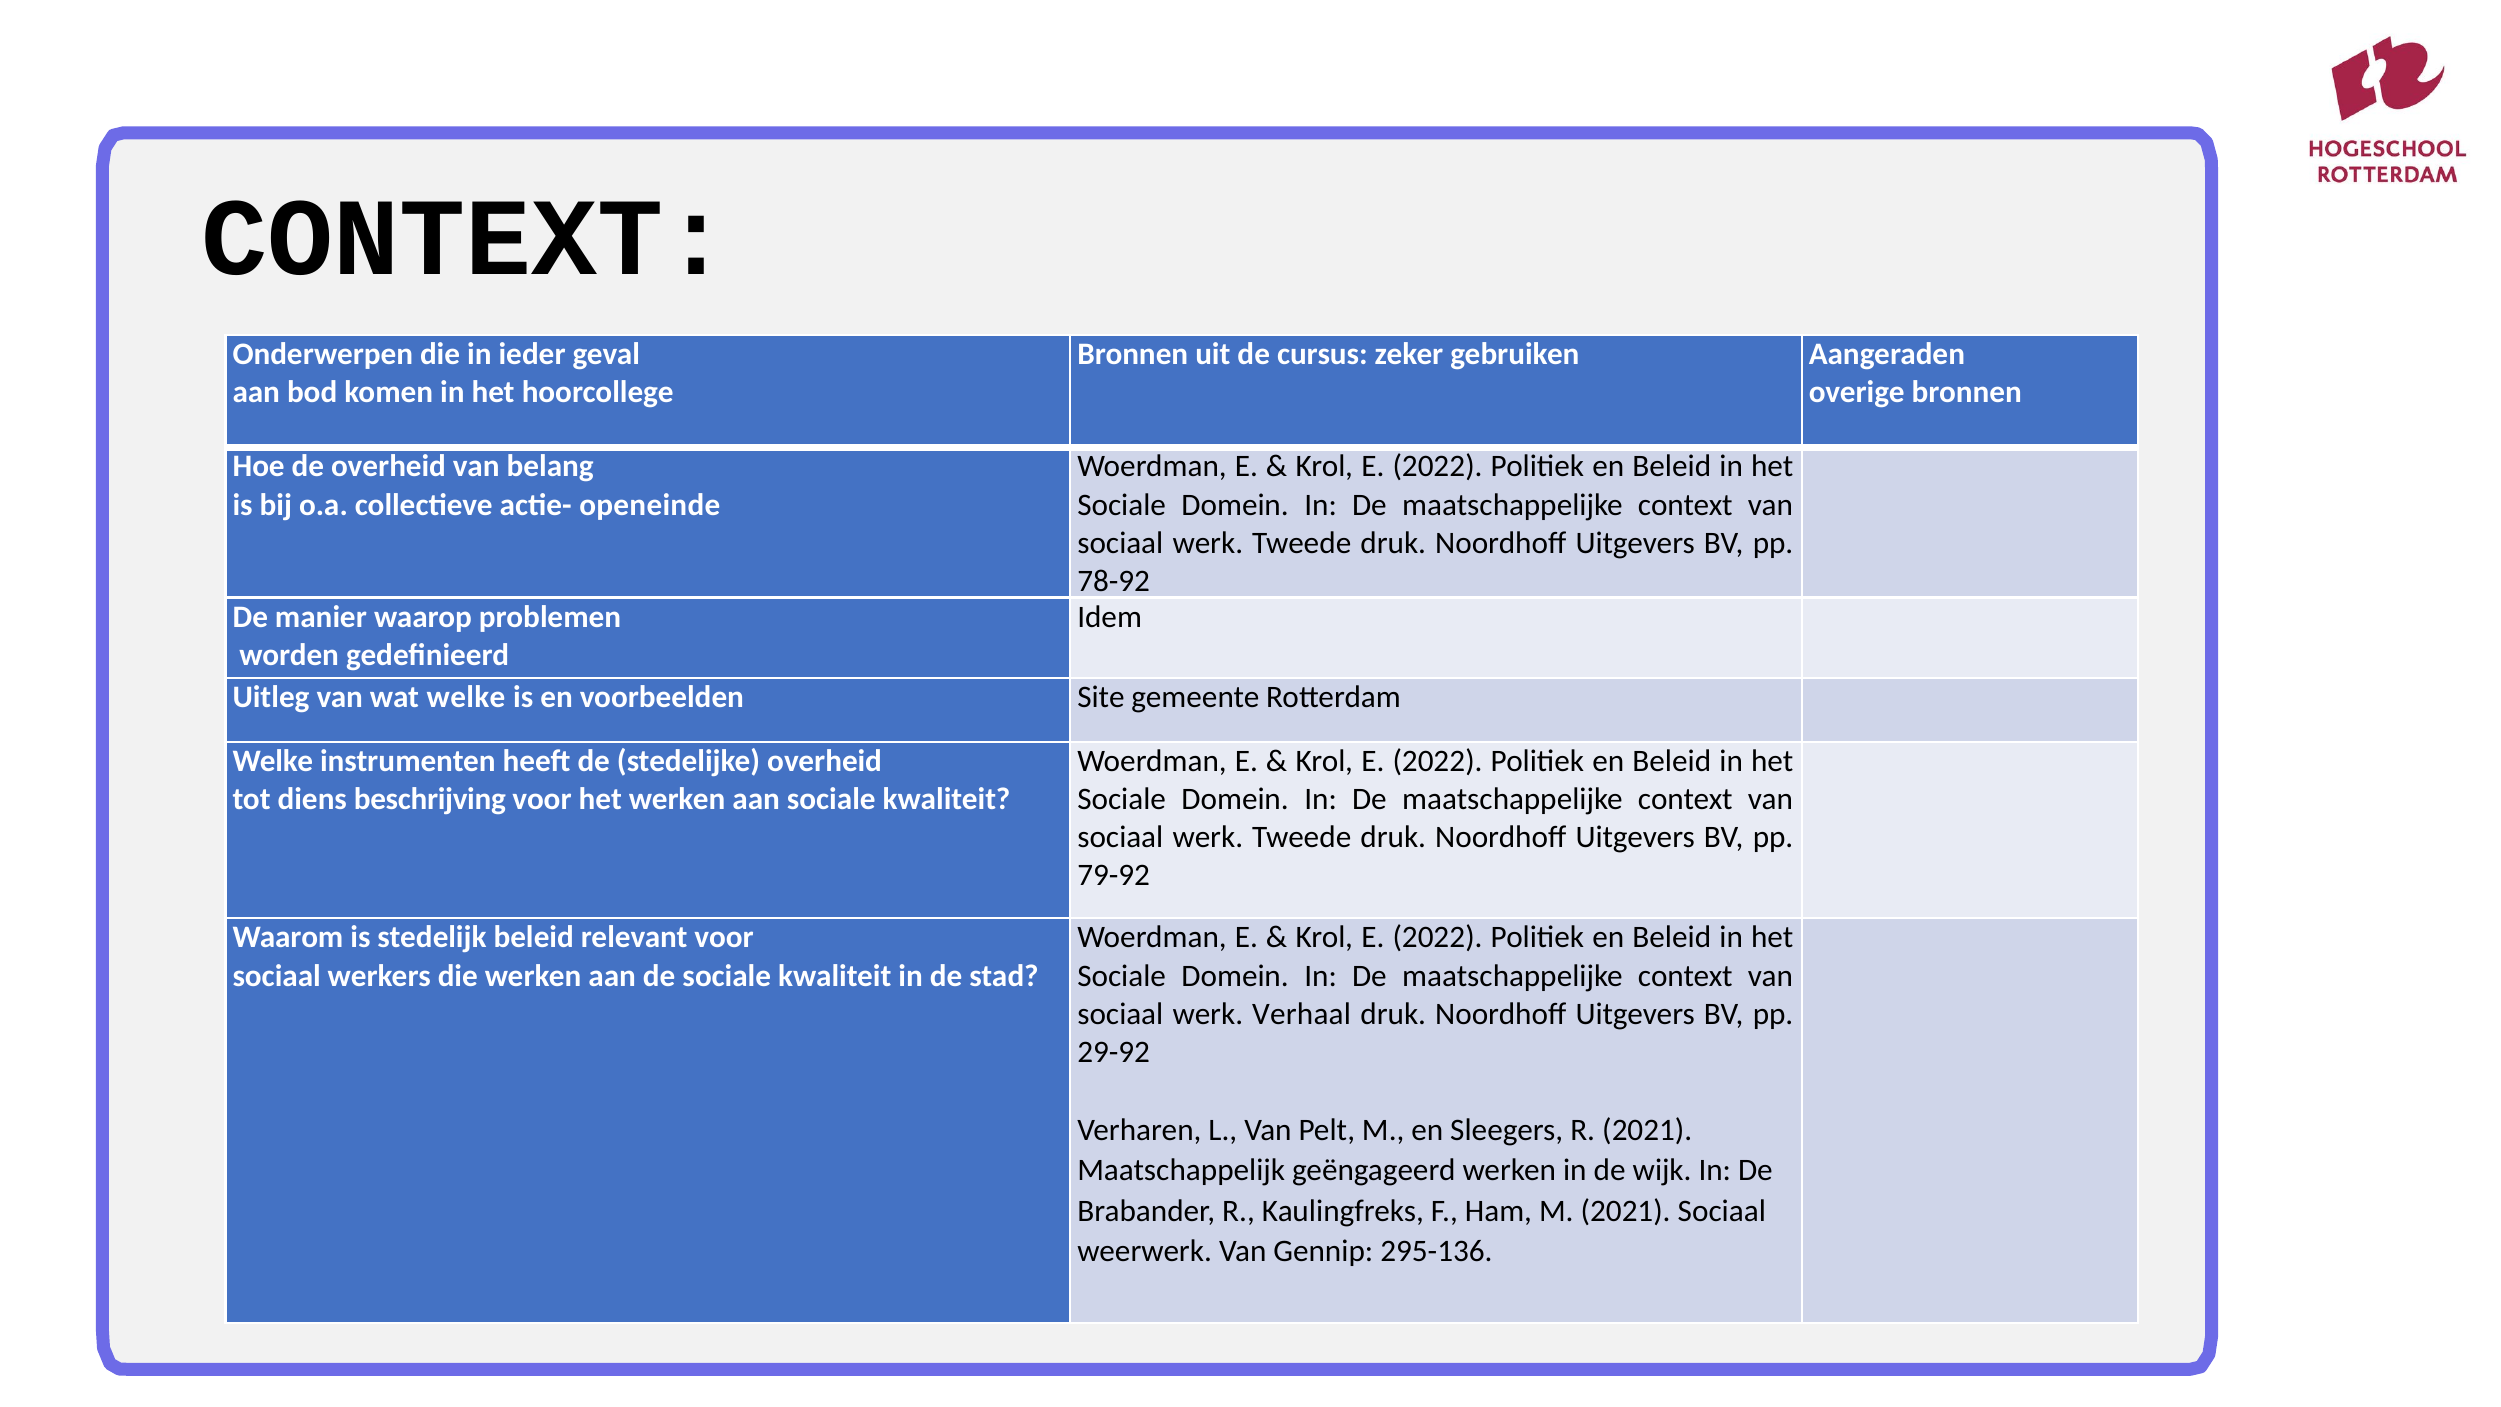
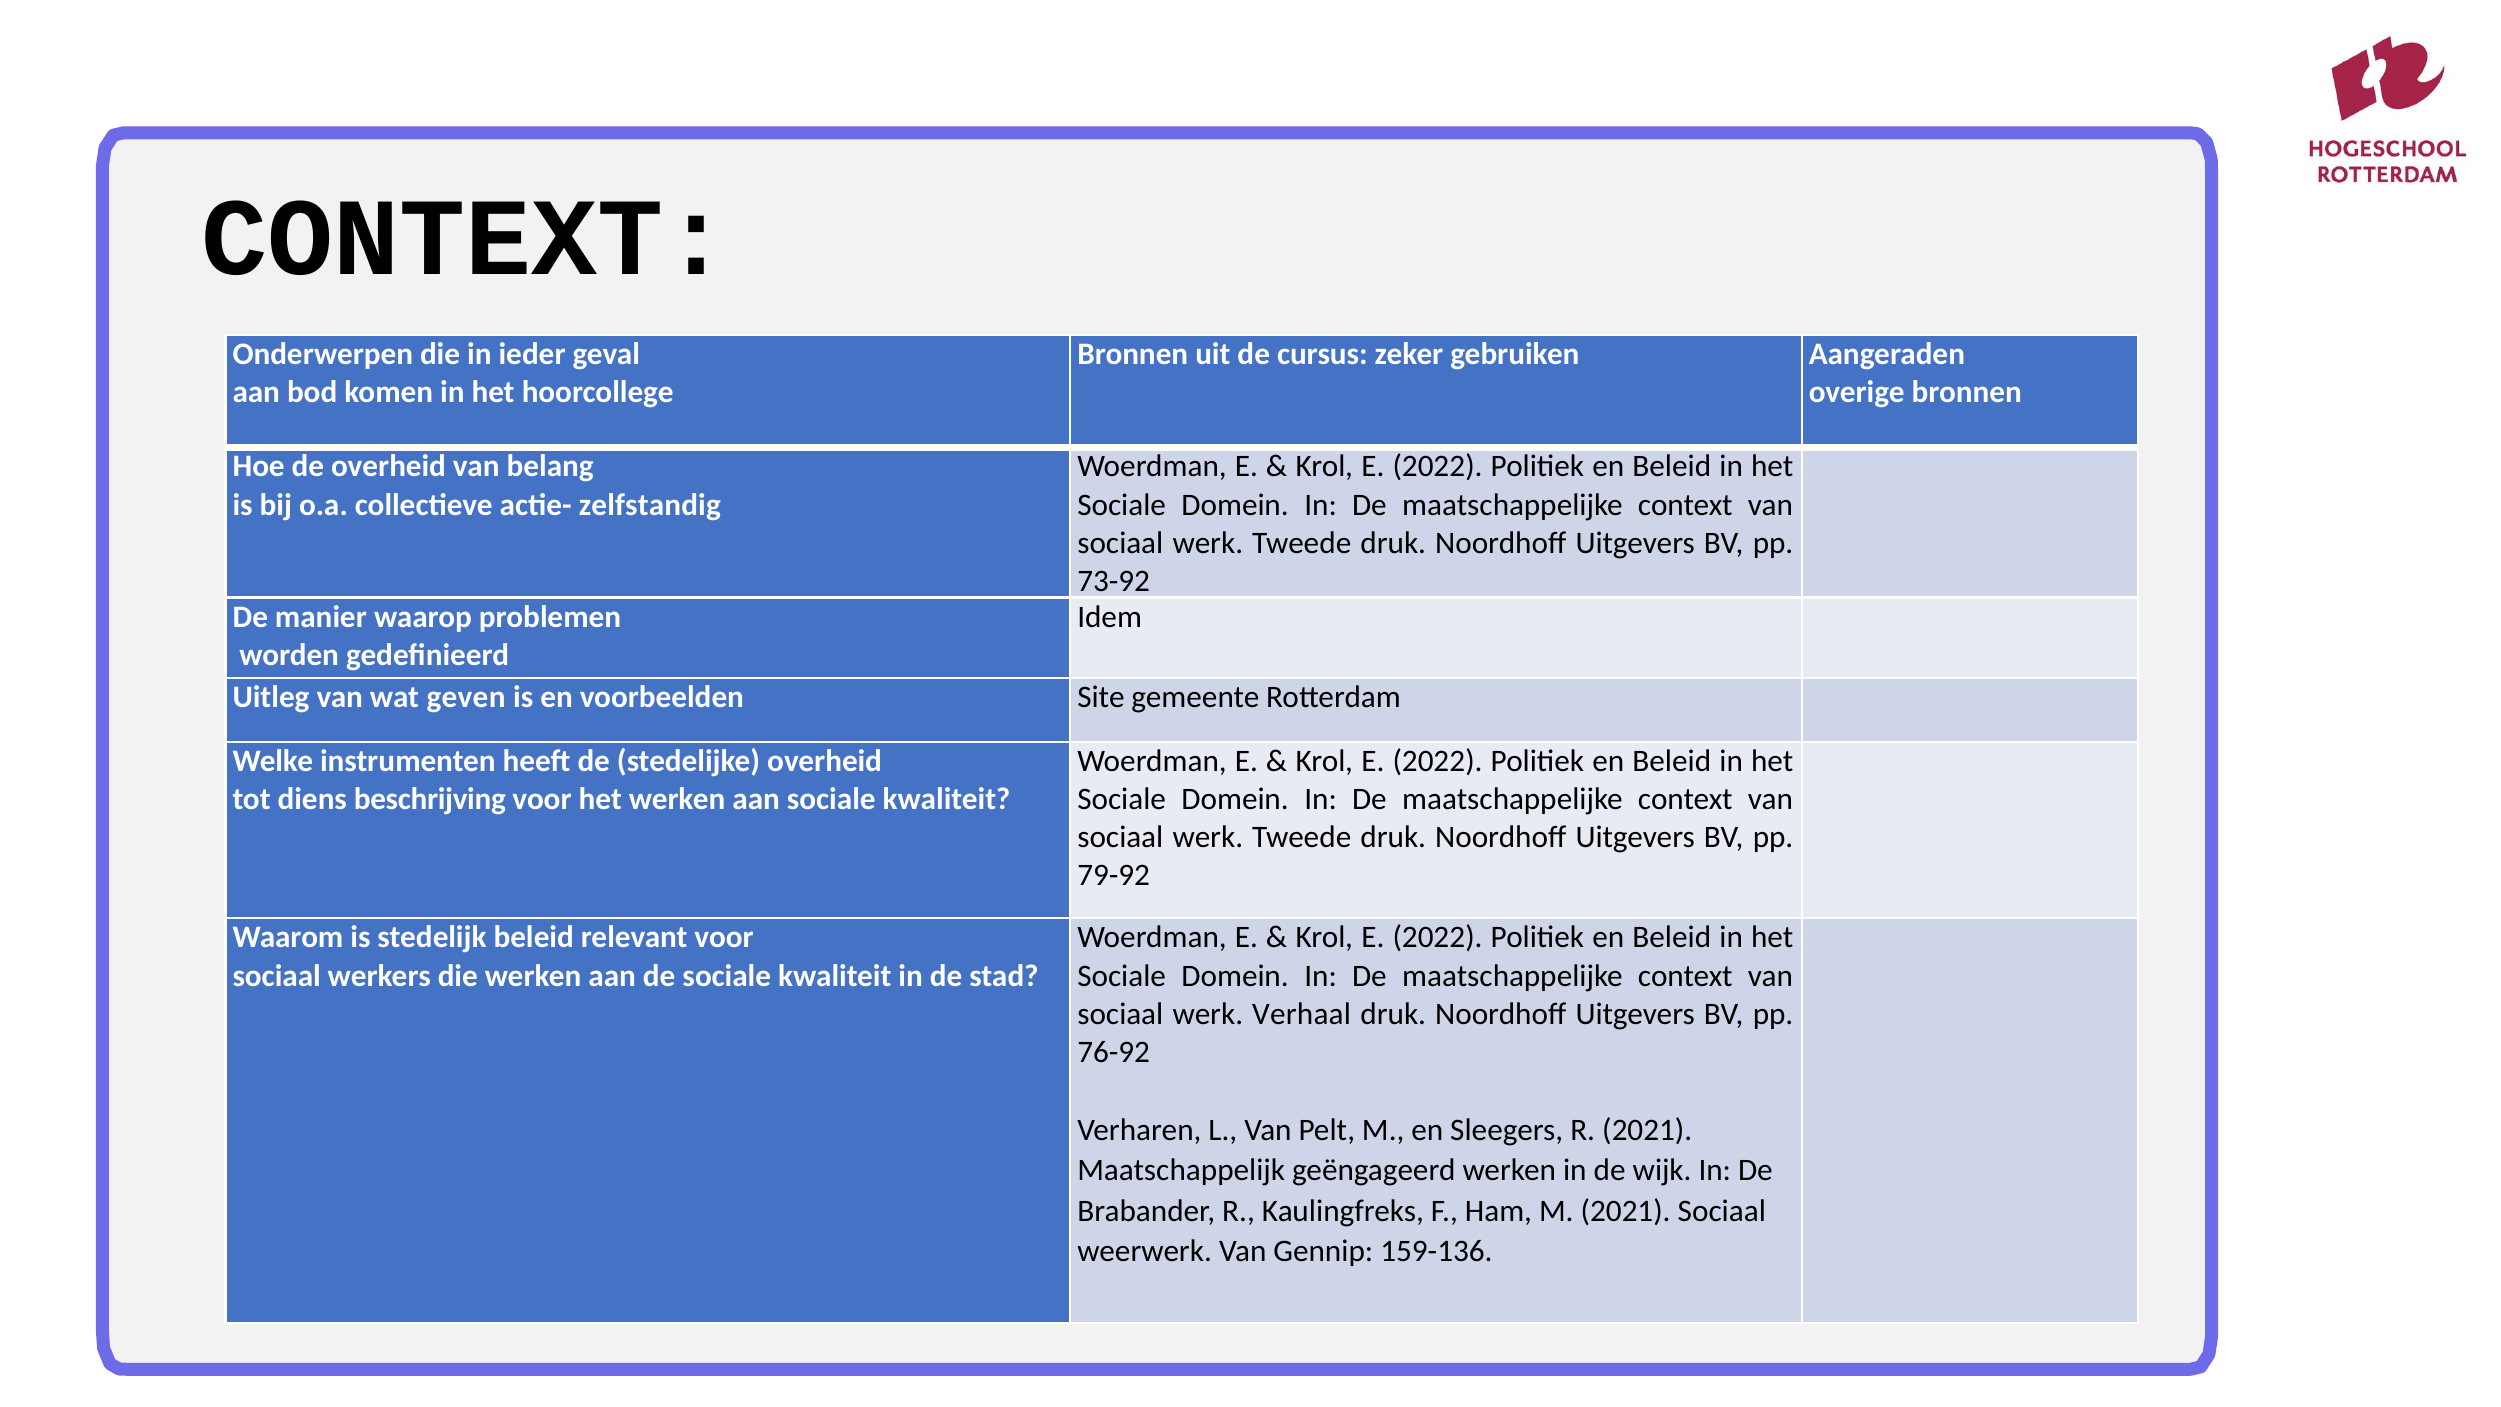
openeinde: openeinde -> zelfstandig
78-92: 78-92 -> 73-92
wat welke: welke -> geven
29-92: 29-92 -> 76-92
295-136: 295-136 -> 159-136
